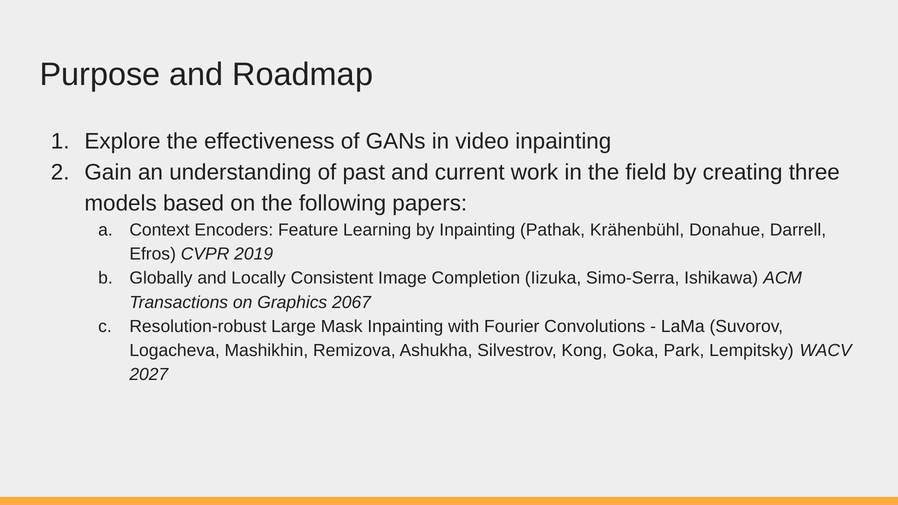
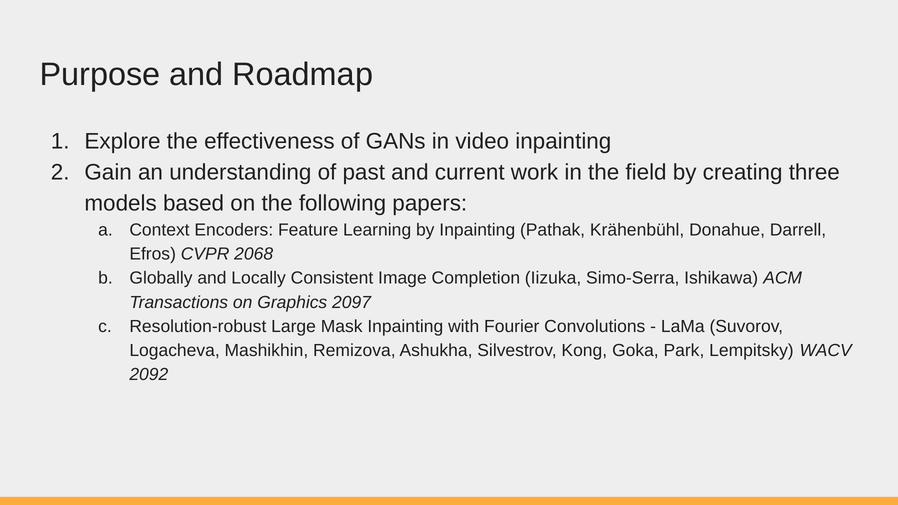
2019: 2019 -> 2068
2067: 2067 -> 2097
2027: 2027 -> 2092
